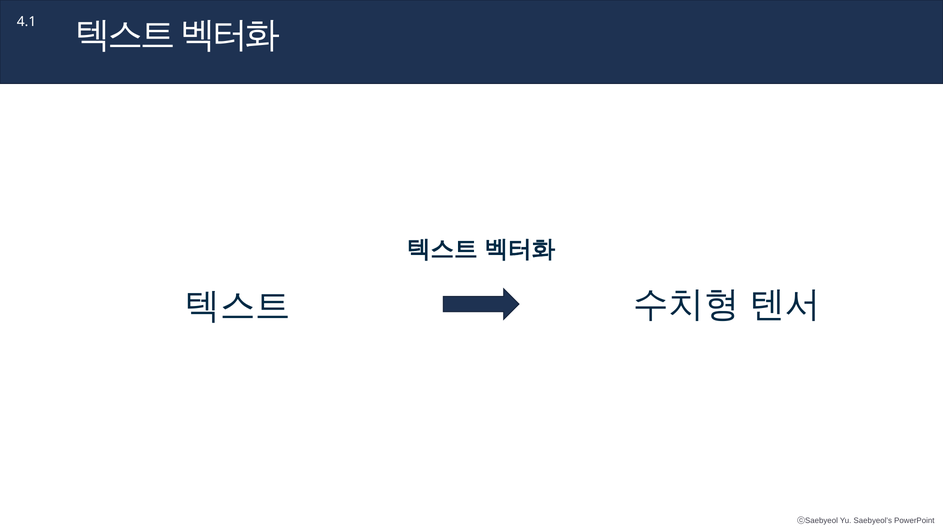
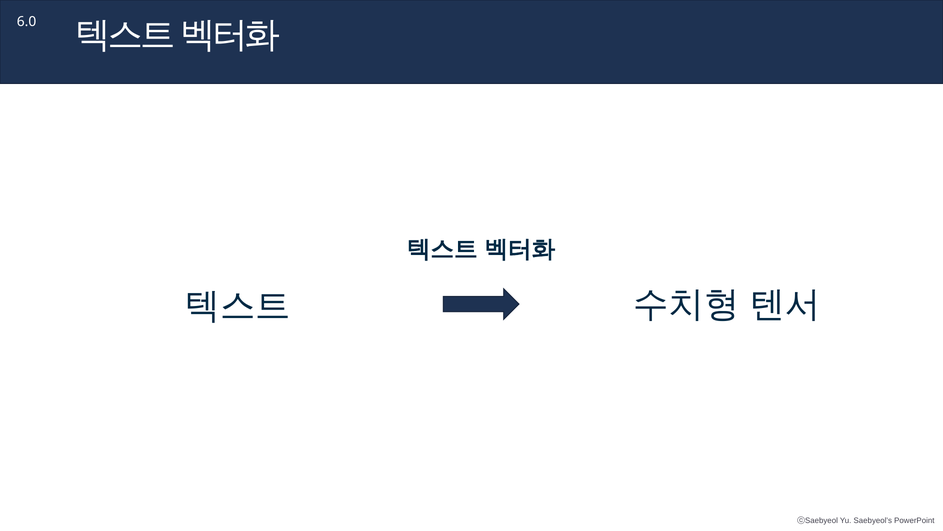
4.1: 4.1 -> 6.0
